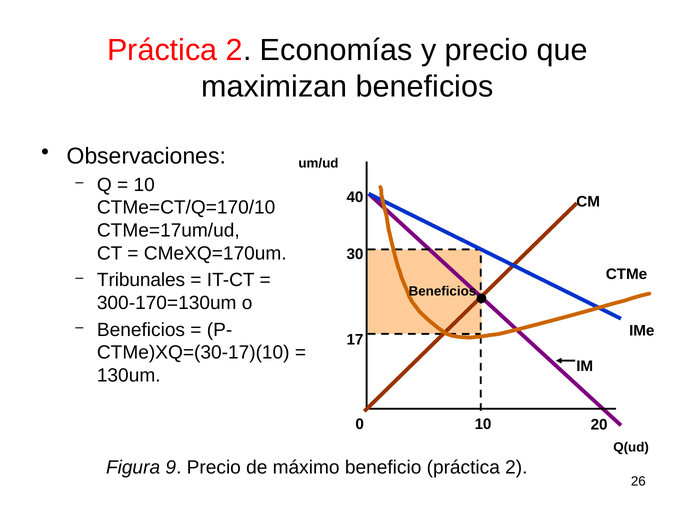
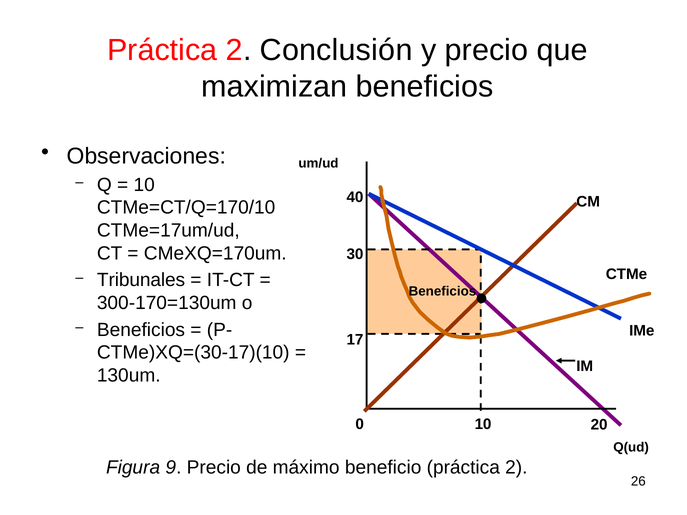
Economías: Economías -> Conclusión
